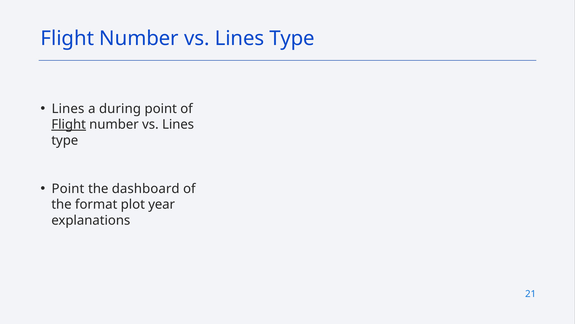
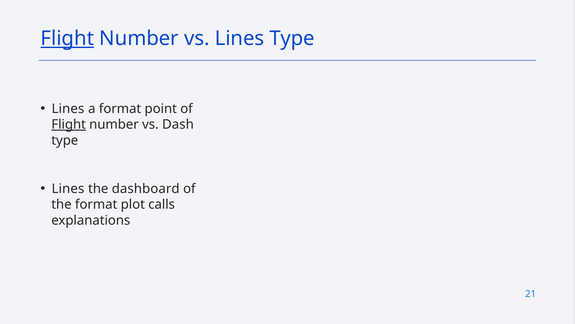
Flight at (67, 38) underline: none -> present
a during: during -> format
Lines at (178, 124): Lines -> Dash
Point at (68, 188): Point -> Lines
year: year -> calls
